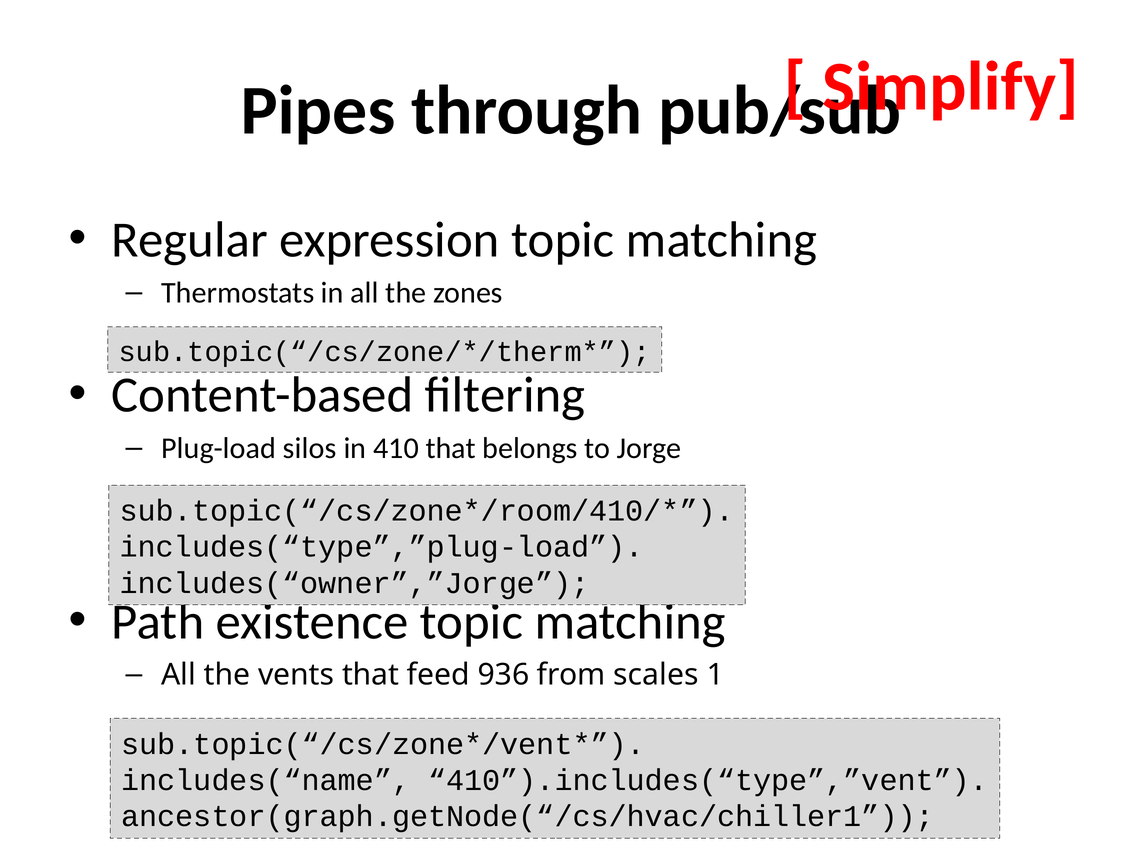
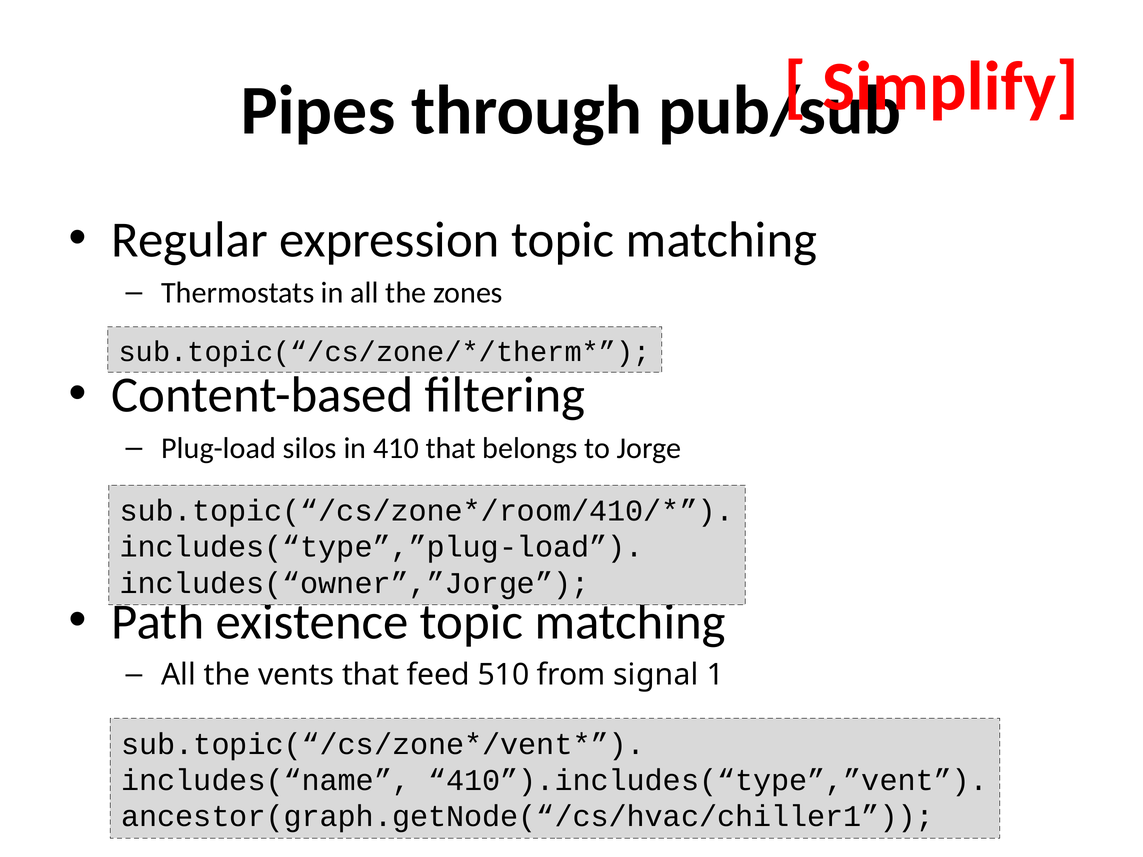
936: 936 -> 510
scales: scales -> signal
